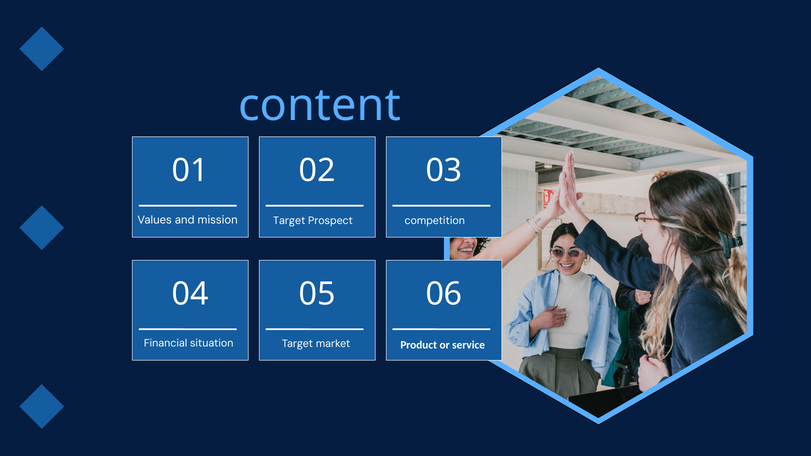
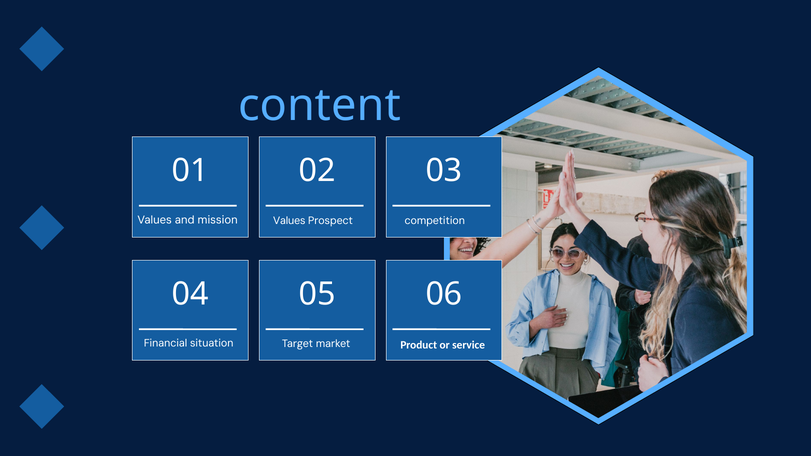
Target at (289, 221): Target -> Values
